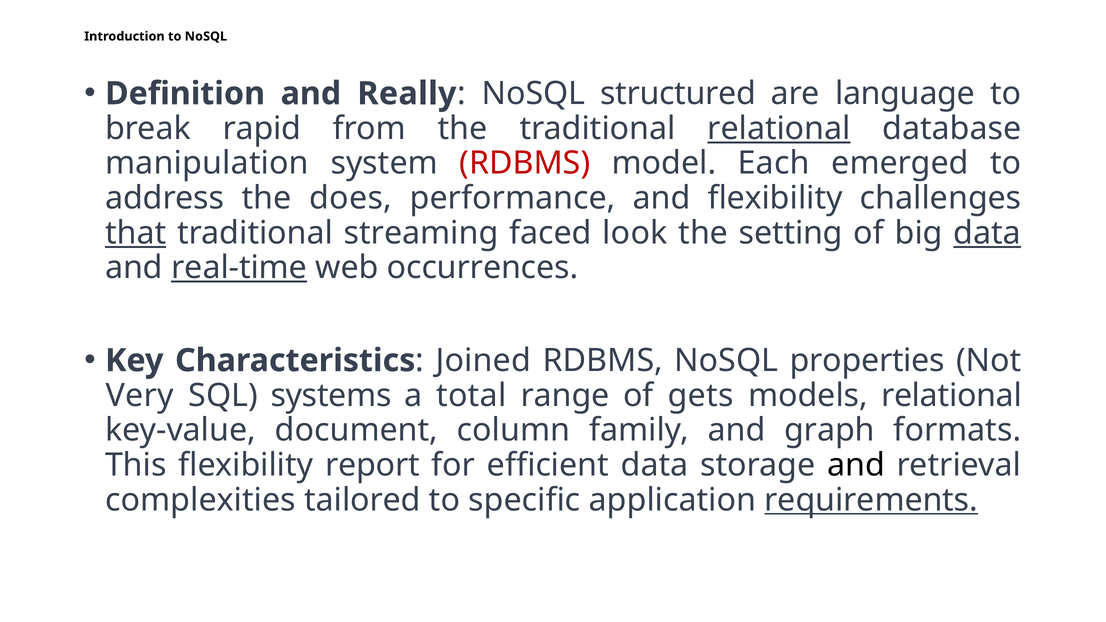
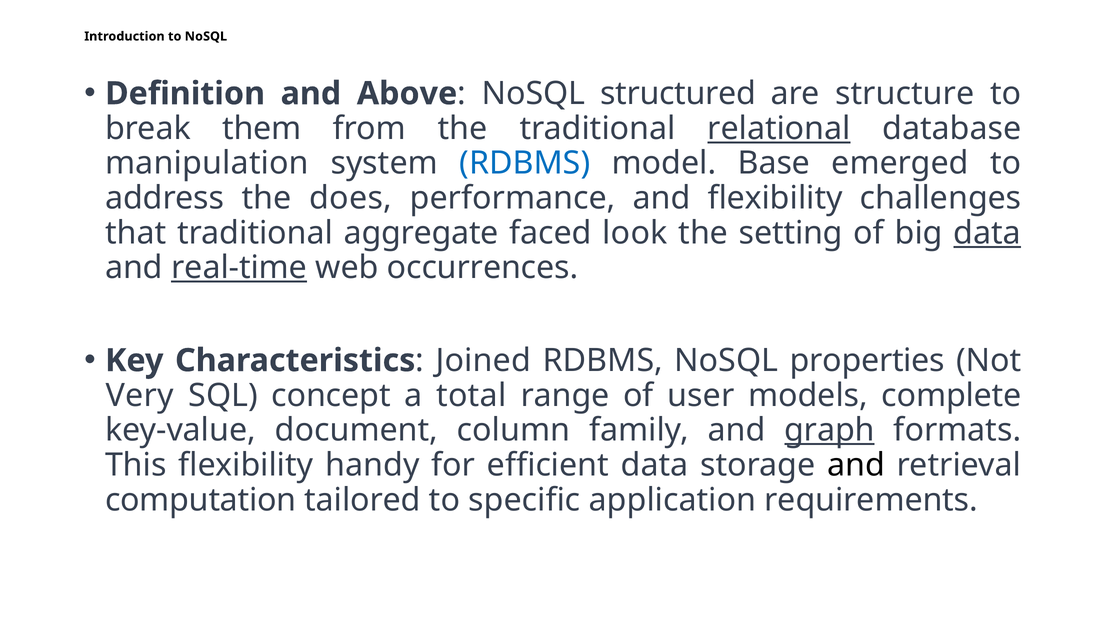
Really: Really -> Above
language: language -> structure
rapid: rapid -> them
RDBMS at (525, 163) colour: red -> blue
Each: Each -> Base
that underline: present -> none
streaming: streaming -> aggregate
systems: systems -> concept
gets: gets -> user
models relational: relational -> complete
graph underline: none -> present
report: report -> handy
complexities: complexities -> computation
requirements underline: present -> none
